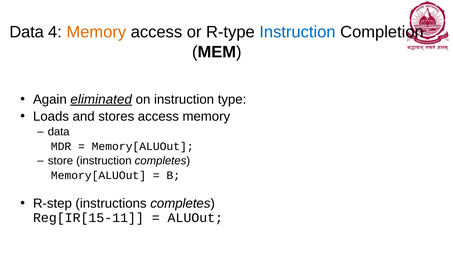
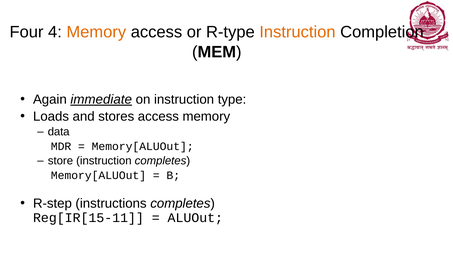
Data at (27, 32): Data -> Four
Instruction at (297, 32) colour: blue -> orange
eliminated: eliminated -> immediate
